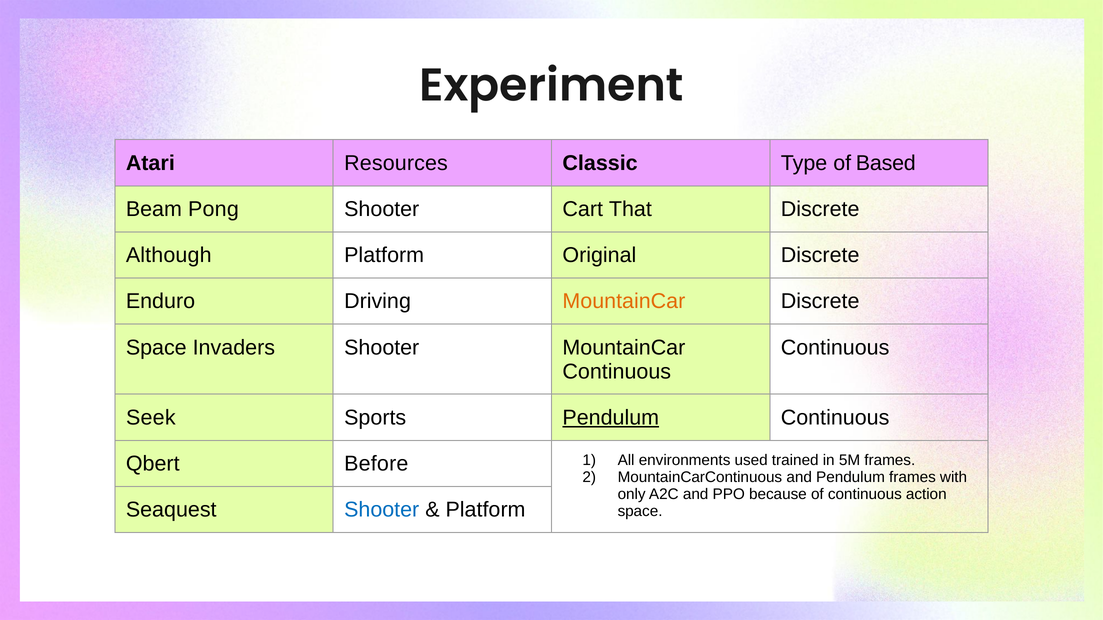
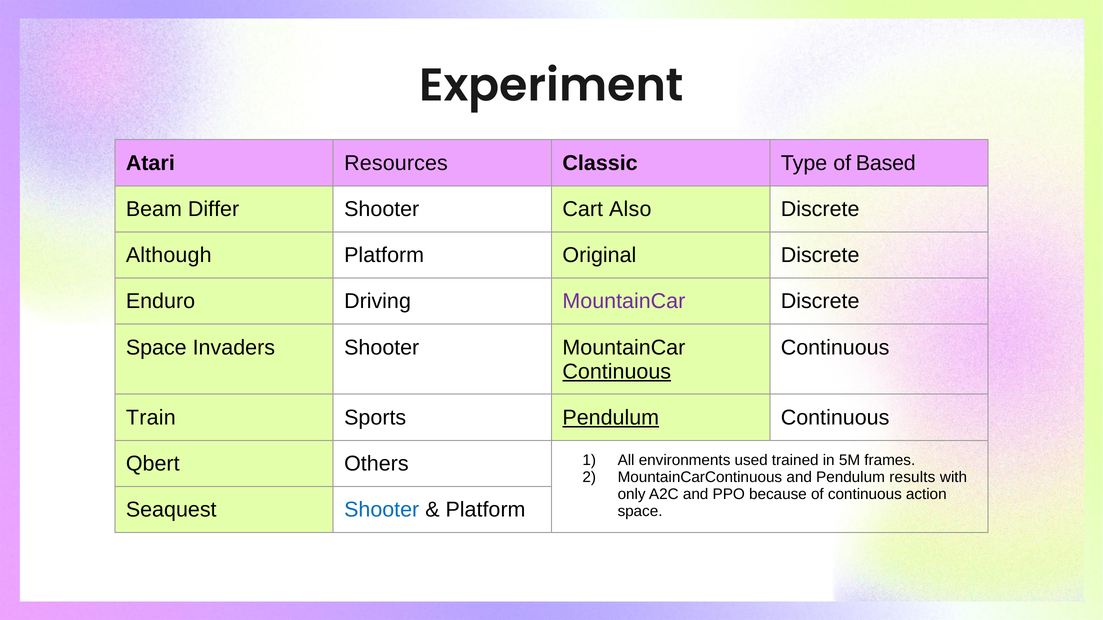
Pong: Pong -> Differ
That: That -> Also
MountainCar at (624, 302) colour: orange -> purple
Continuous at (617, 372) underline: none -> present
Seek: Seek -> Train
Before: Before -> Others
Pendulum frames: frames -> results
